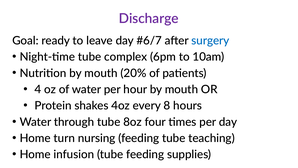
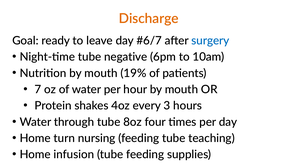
Discharge colour: purple -> orange
complex: complex -> negative
20%: 20% -> 19%
4: 4 -> 7
8: 8 -> 3
